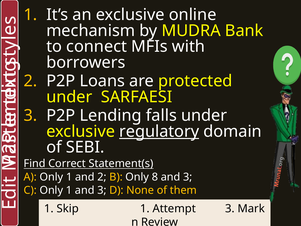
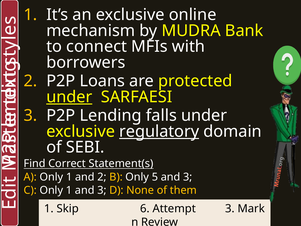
under at (69, 97) underline: none -> present
8: 8 -> 5
1 at (145, 208): 1 -> 6
